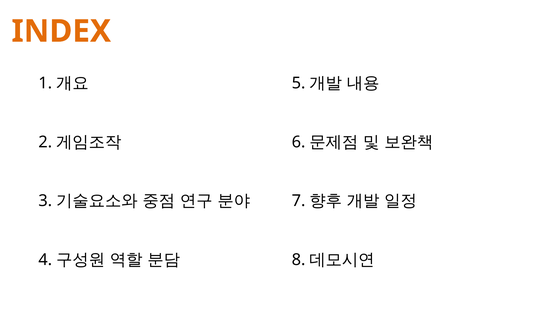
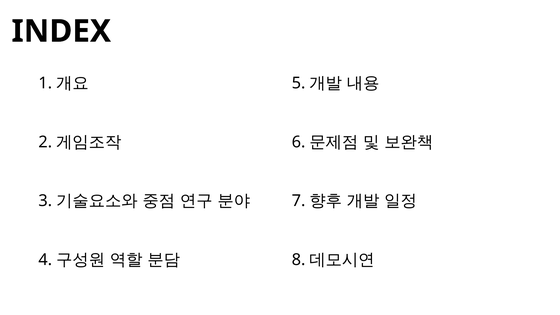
INDEX colour: orange -> black
